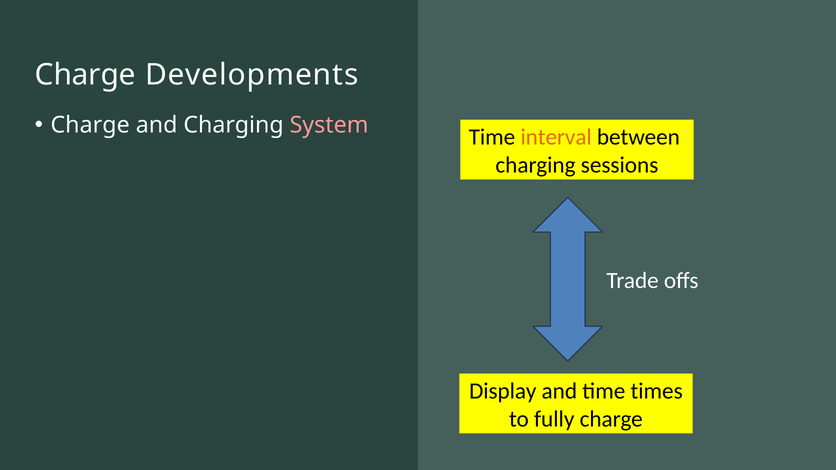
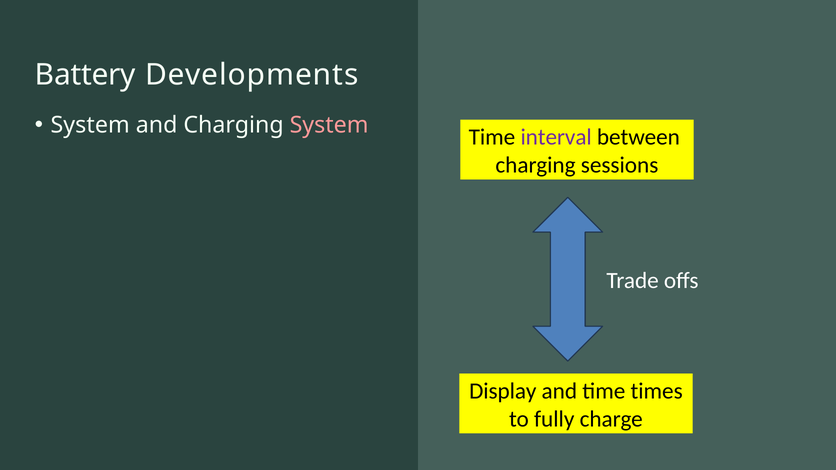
Charge at (85, 75): Charge -> Battery
Charge at (90, 125): Charge -> System
interval colour: orange -> purple
